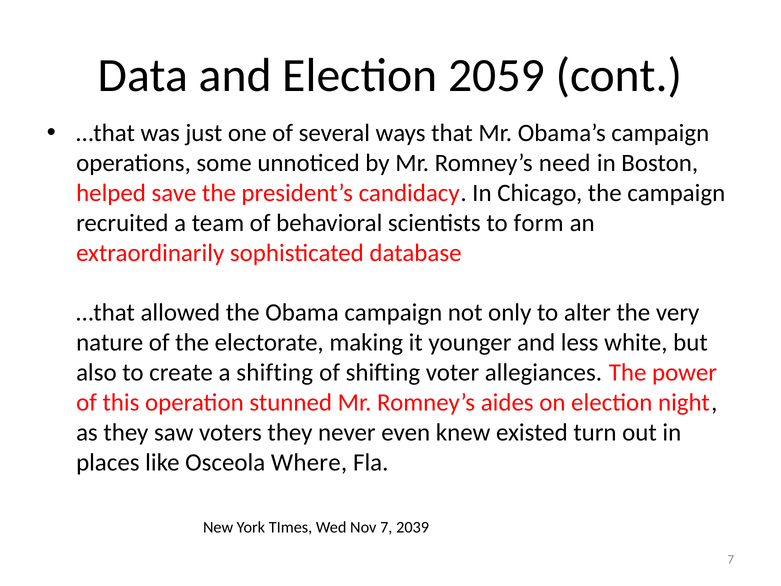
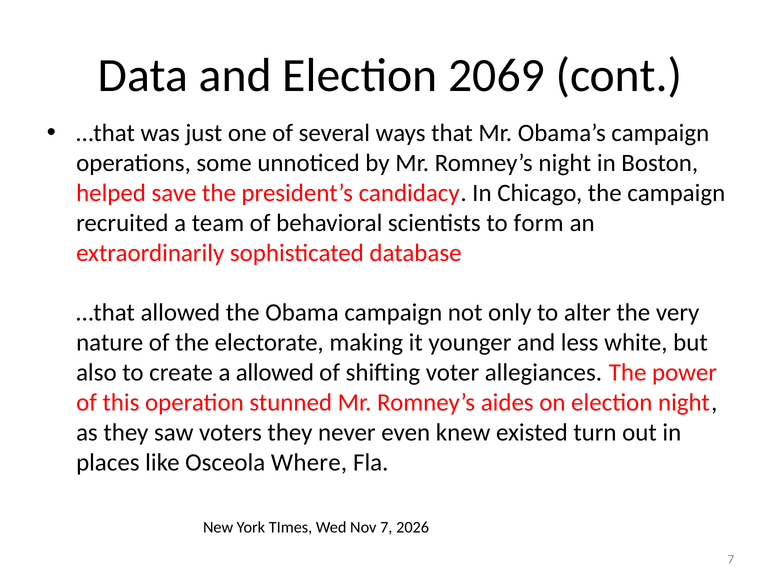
2059: 2059 -> 2069
Romney’s need: need -> night
a shifting: shifting -> allowed
2039: 2039 -> 2026
